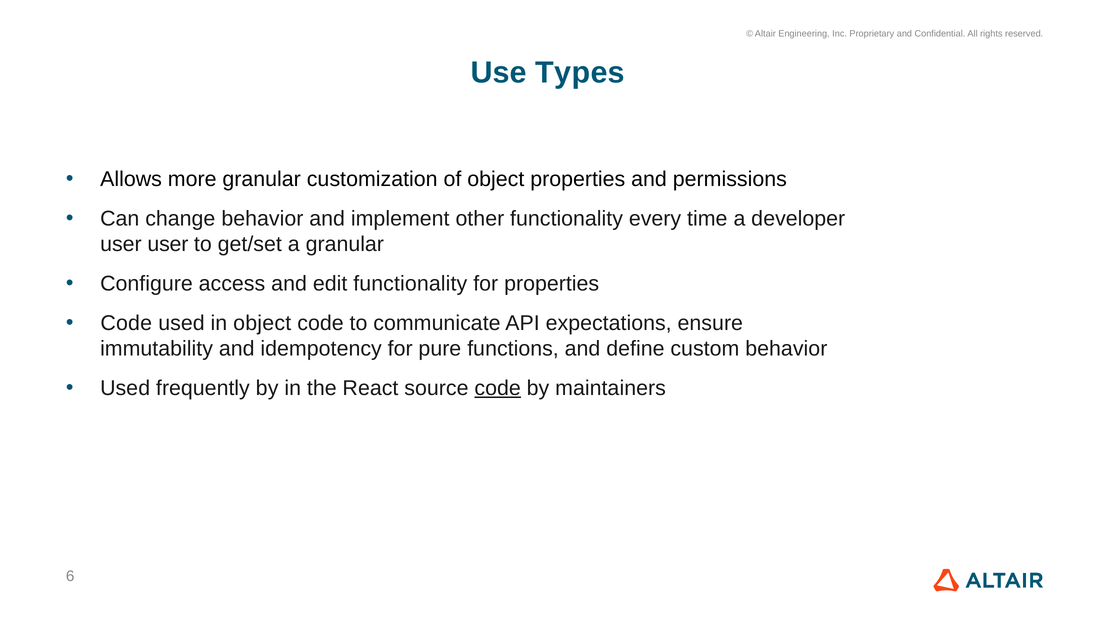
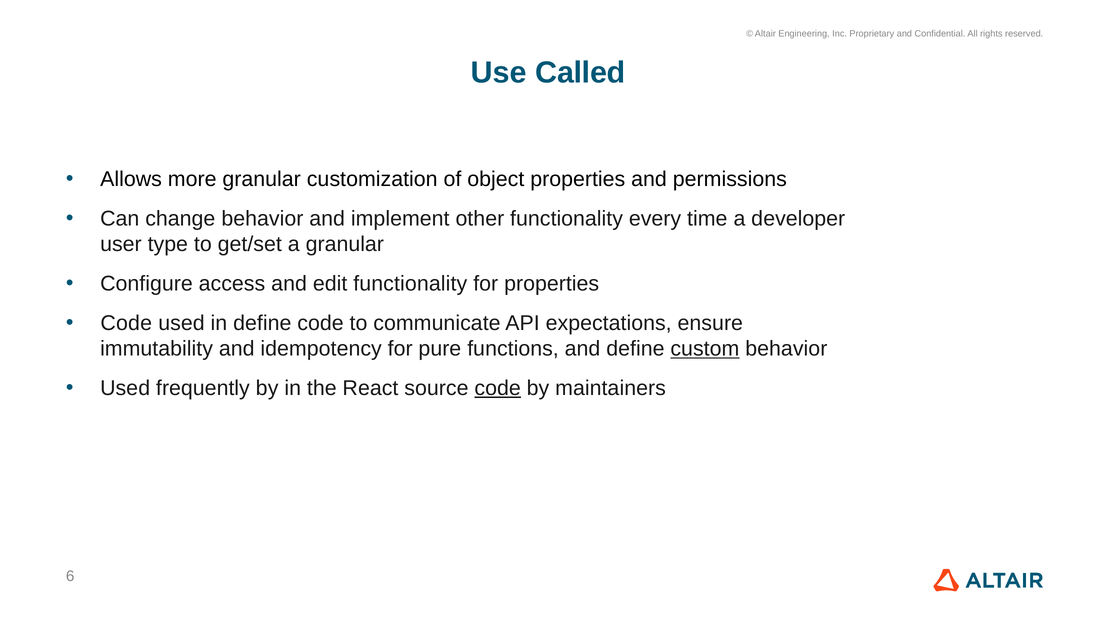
Types: Types -> Called
user user: user -> type
in object: object -> define
custom underline: none -> present
